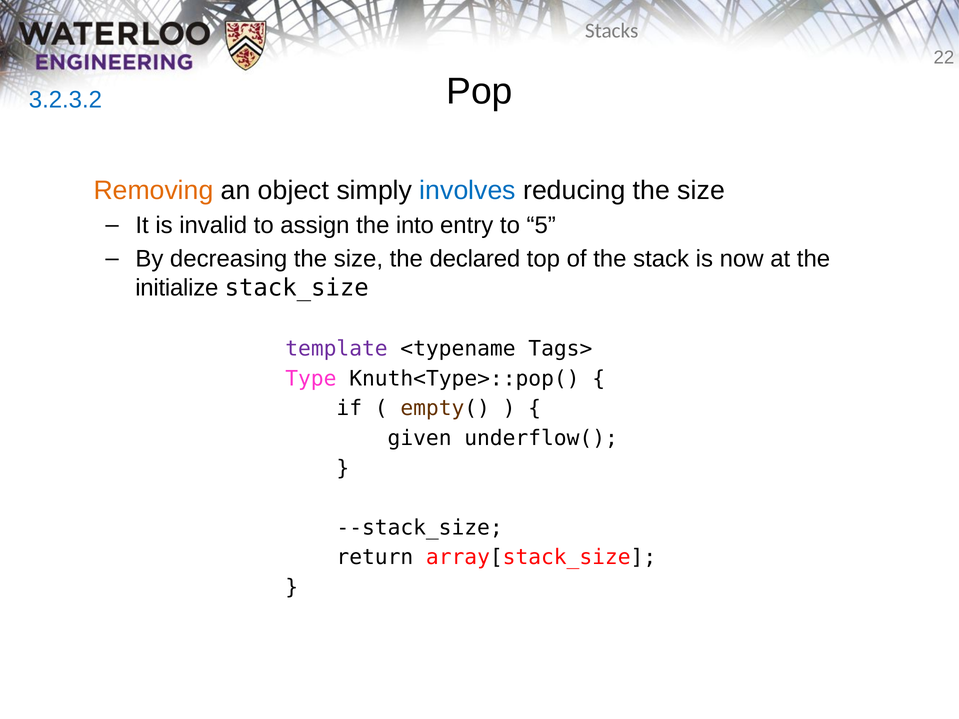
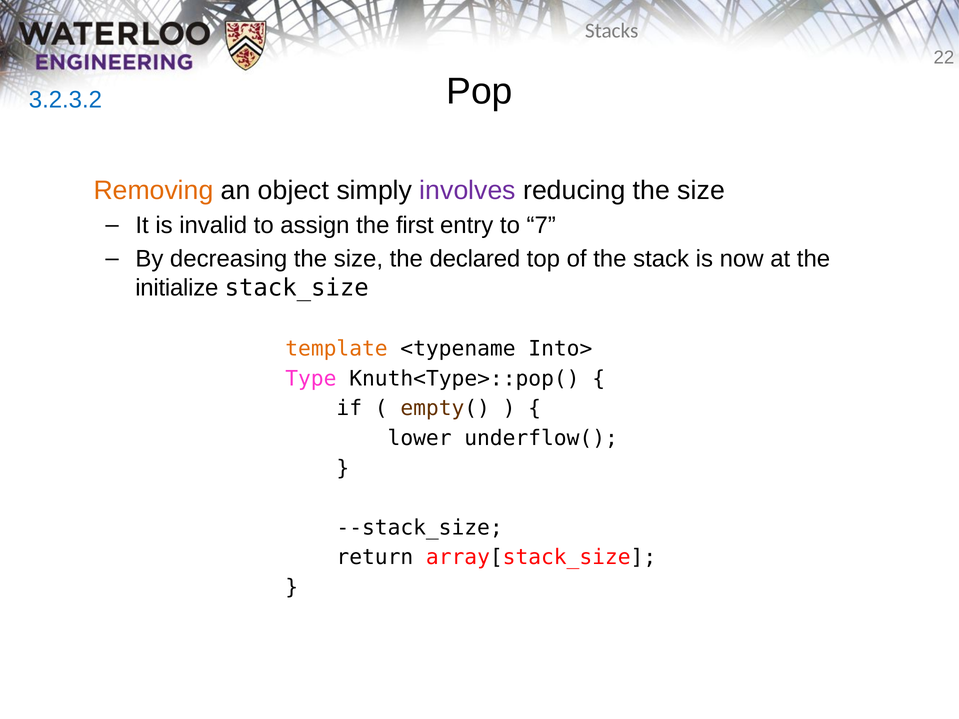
involves colour: blue -> purple
into: into -> first
5: 5 -> 7
template colour: purple -> orange
Tags>: Tags> -> Into>
given: given -> lower
